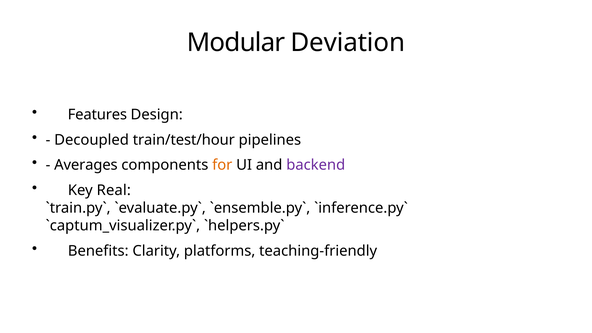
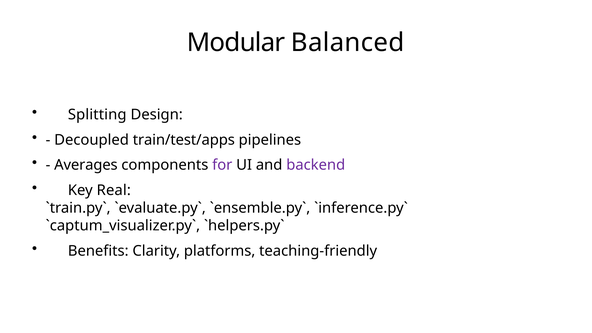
Deviation: Deviation -> Balanced
Features: Features -> Splitting
train/test/hour: train/test/hour -> train/test/apps
for colour: orange -> purple
